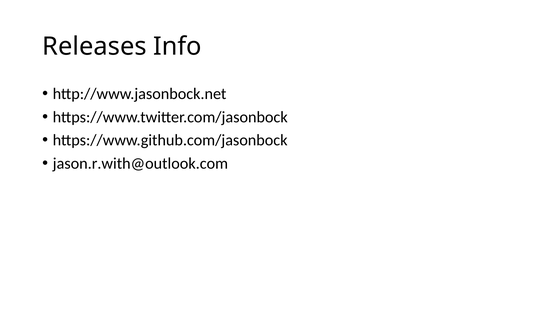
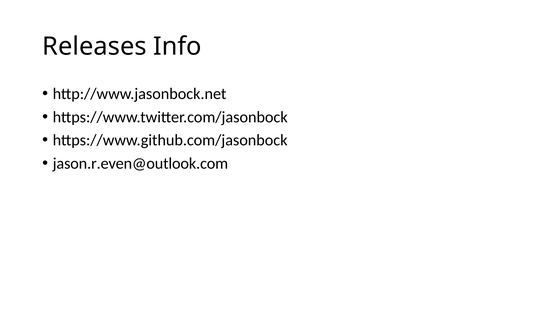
jason.r.with@outlook.com: jason.r.with@outlook.com -> jason.r.even@outlook.com
